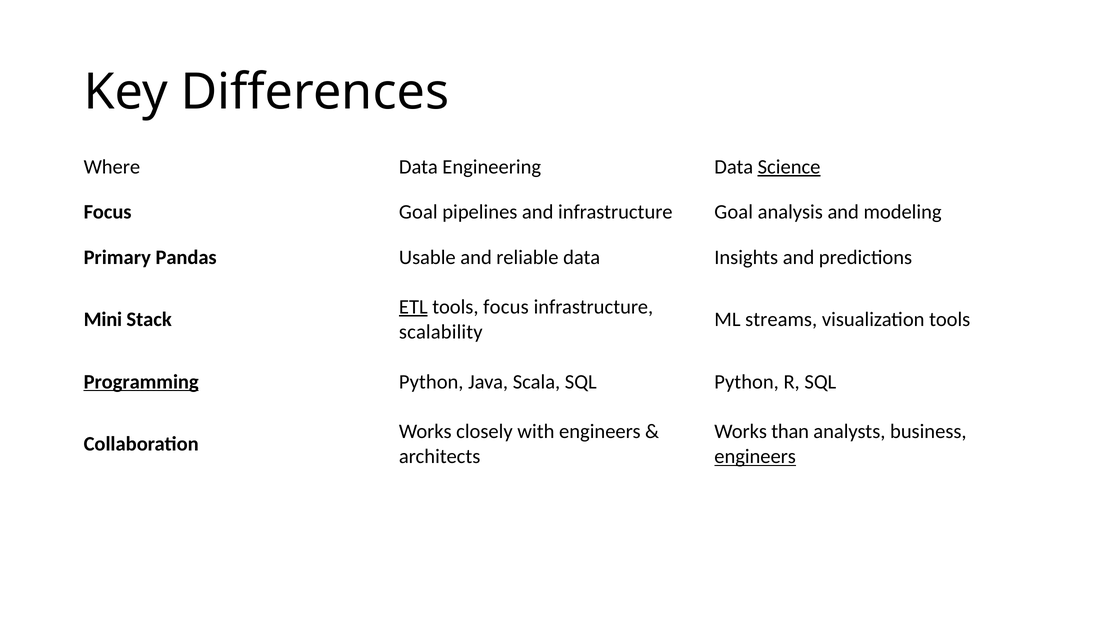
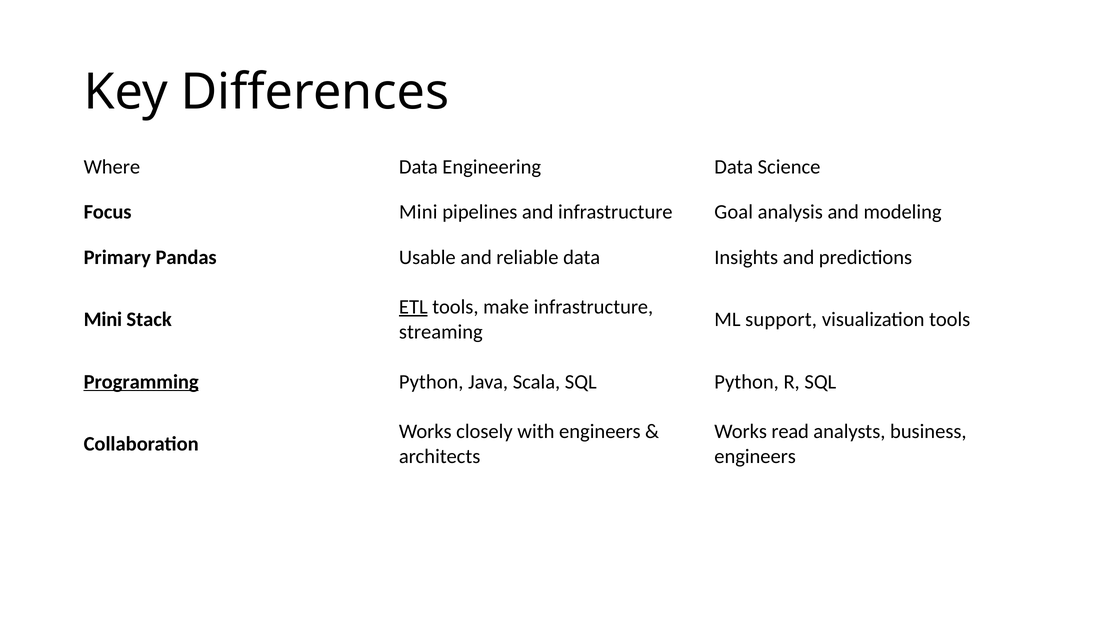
Science underline: present -> none
Focus Goal: Goal -> Mini
tools focus: focus -> make
streams: streams -> support
scalability: scalability -> streaming
than: than -> read
engineers at (755, 457) underline: present -> none
